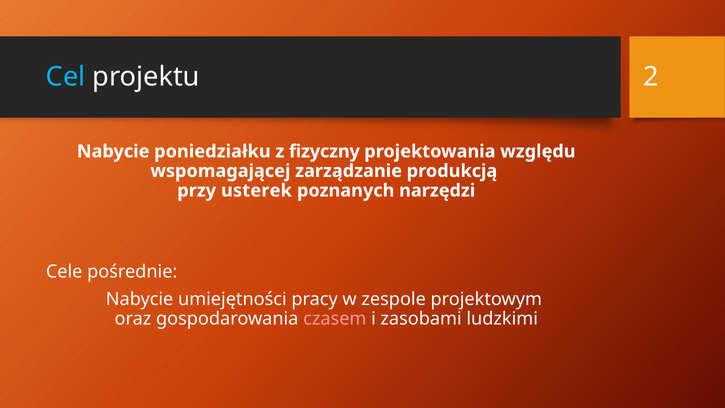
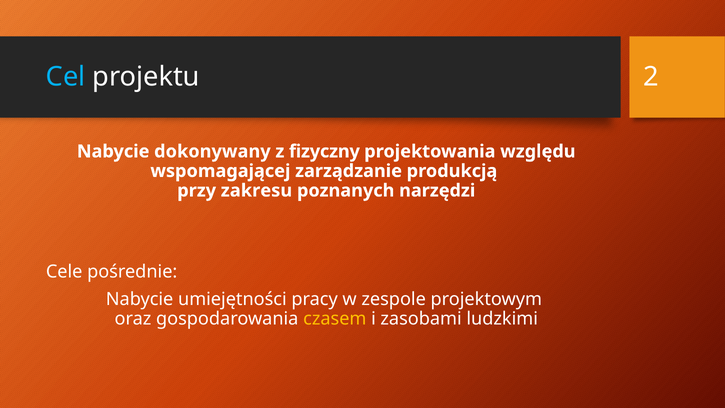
poniedziałku: poniedziałku -> dokonywany
usterek: usterek -> zakresu
czasem colour: pink -> yellow
